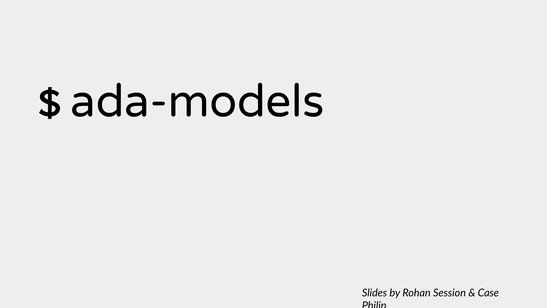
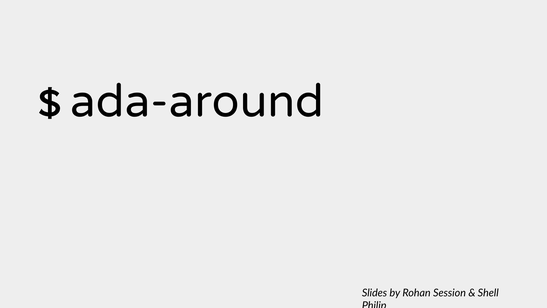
ada-models: ada-models -> ada-around
Case: Case -> Shell
